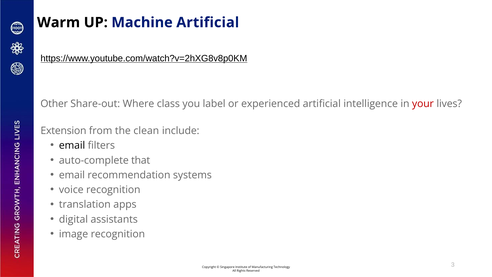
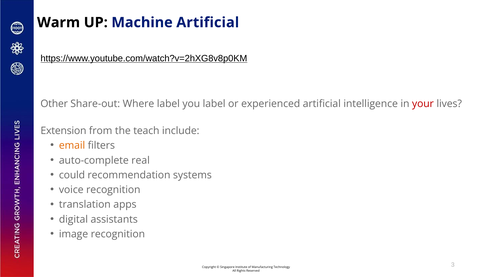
Where class: class -> label
clean: clean -> teach
email at (72, 145) colour: black -> orange
that: that -> real
email at (72, 175): email -> could
